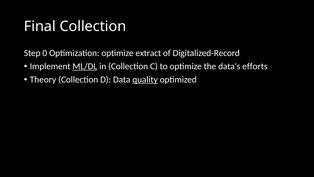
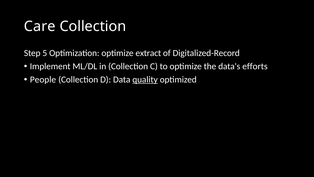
Final: Final -> Care
0: 0 -> 5
ML/DL underline: present -> none
Theory: Theory -> People
